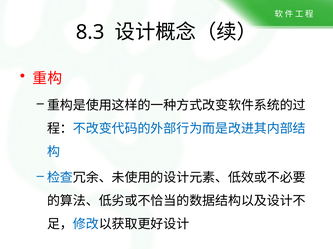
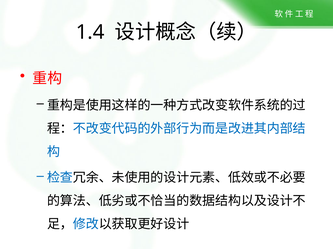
8.3: 8.3 -> 1.4
